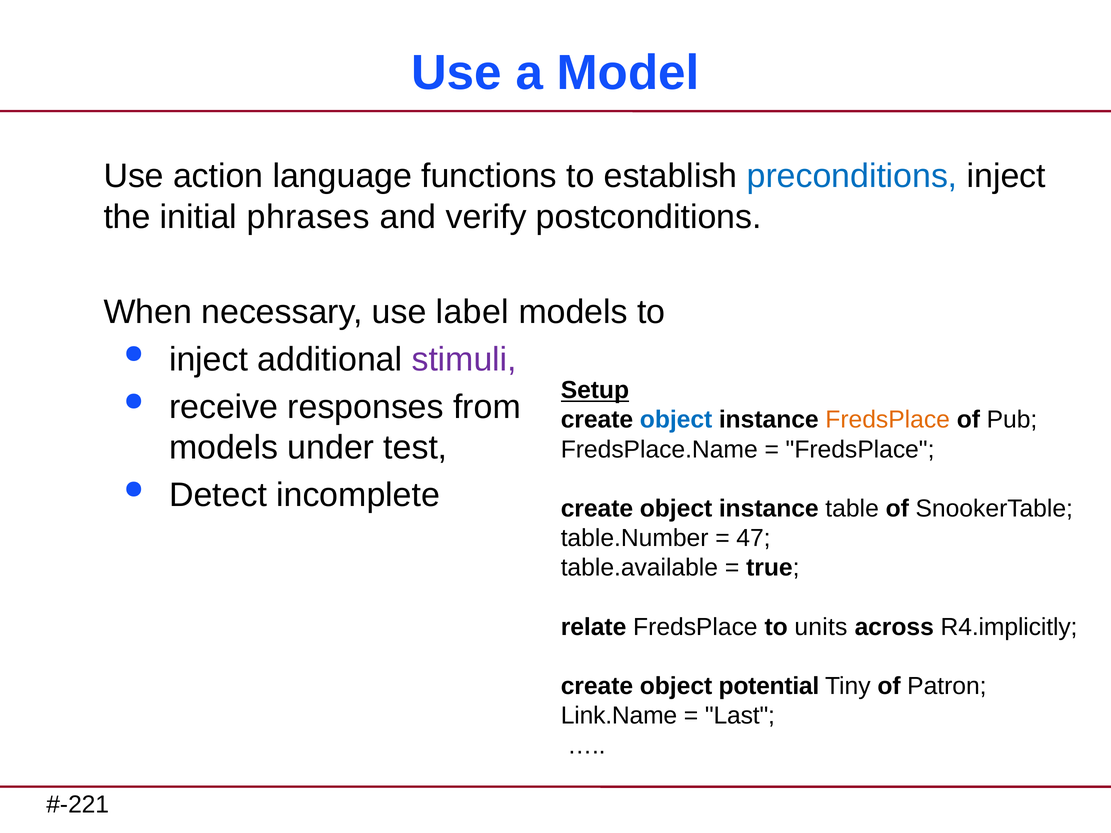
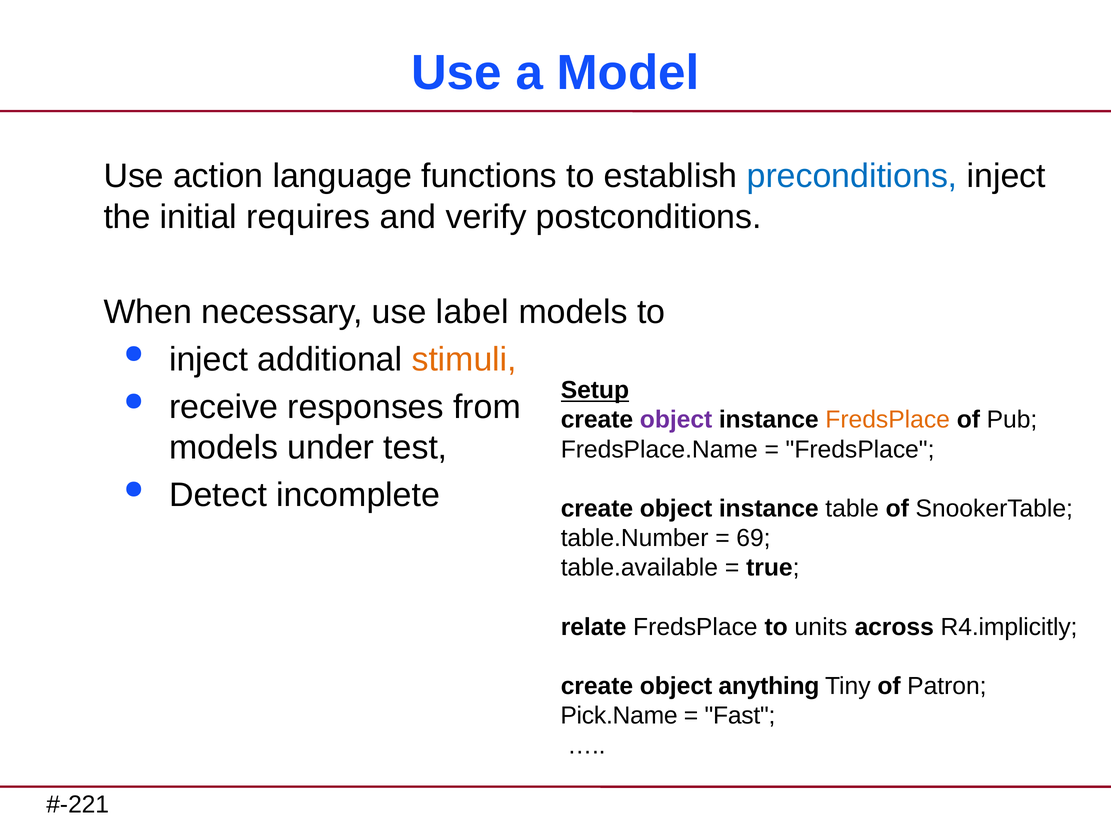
phrases: phrases -> requires
stimuli colour: purple -> orange
object at (676, 420) colour: blue -> purple
47: 47 -> 69
potential: potential -> anything
Link.Name: Link.Name -> Pick.Name
Last: Last -> Fast
